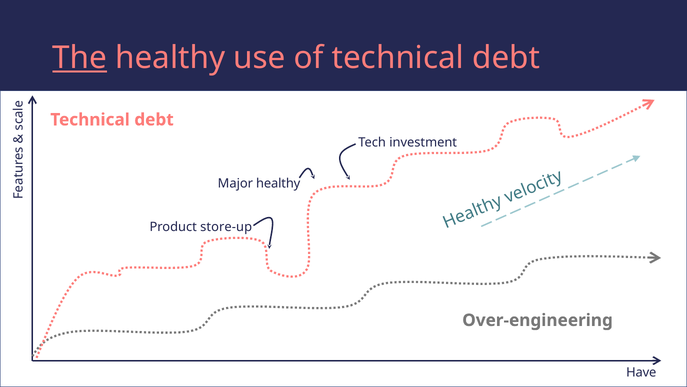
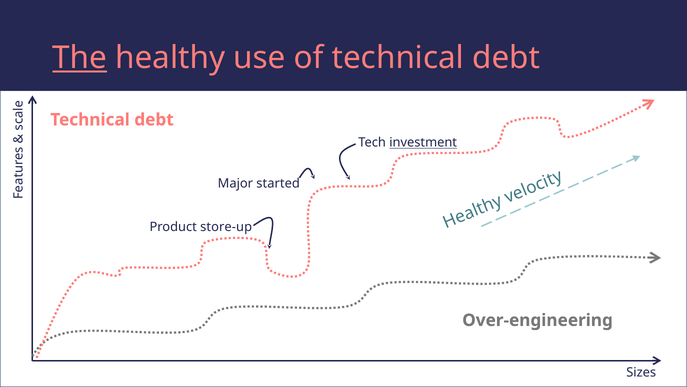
investment underline: none -> present
Major healthy: healthy -> started
Have: Have -> Sizes
